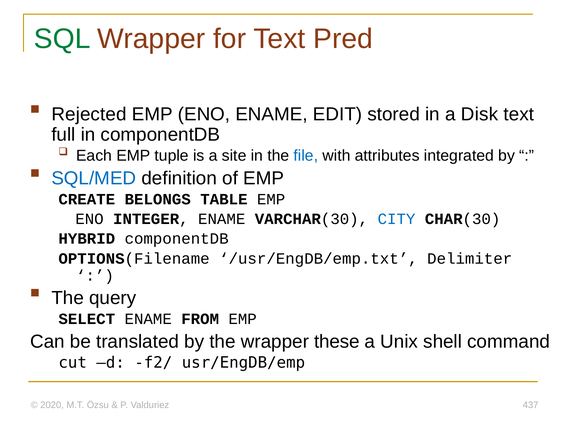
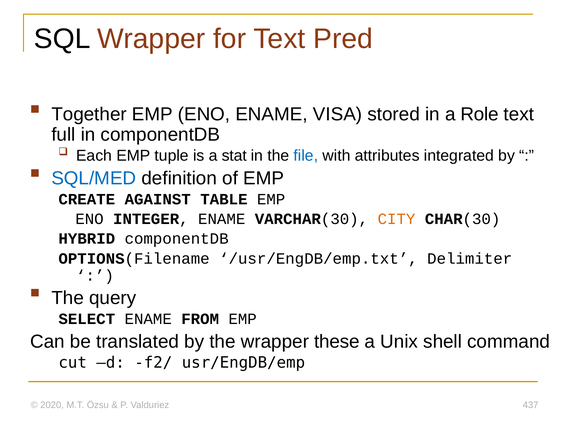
SQL colour: green -> black
Rejected: Rejected -> Together
EDIT: EDIT -> VISA
Disk: Disk -> Role
site: site -> stat
BELONGS: BELONGS -> AGAINST
CITY colour: blue -> orange
